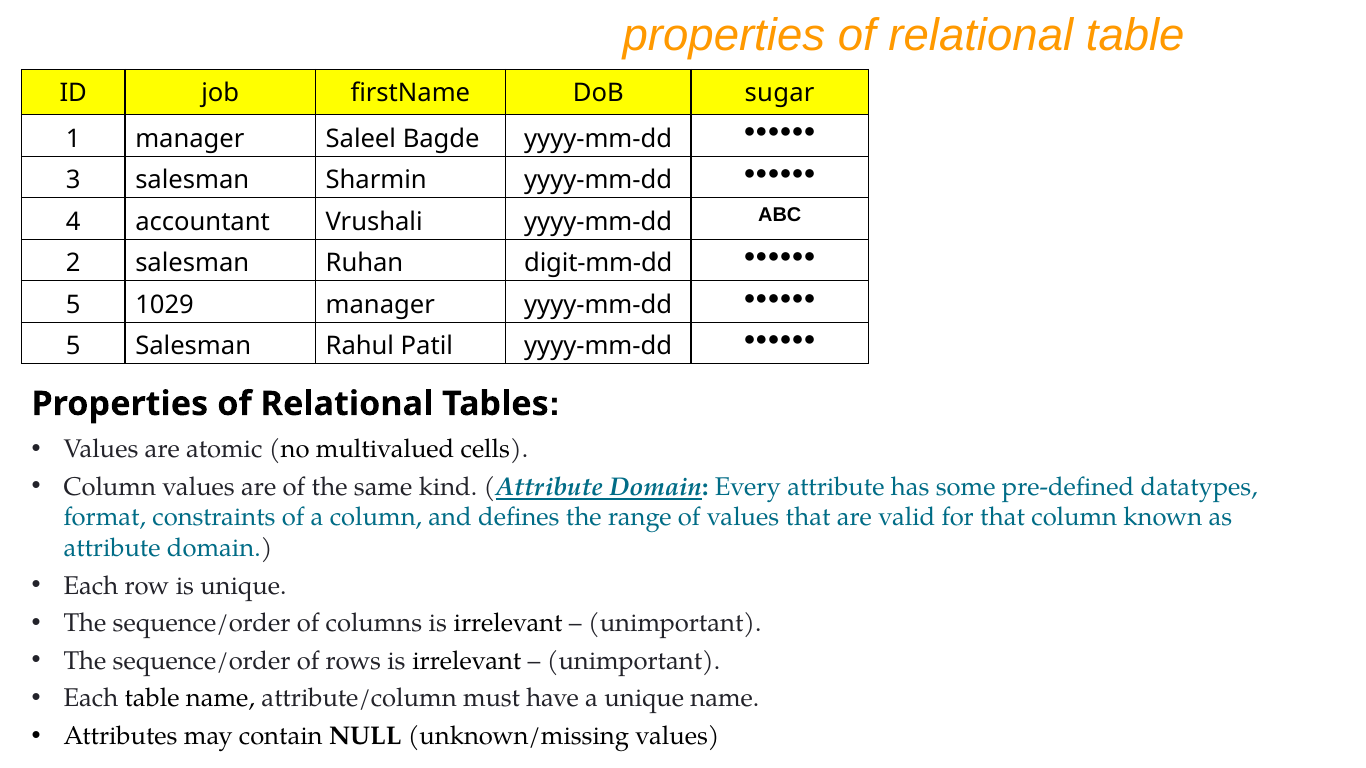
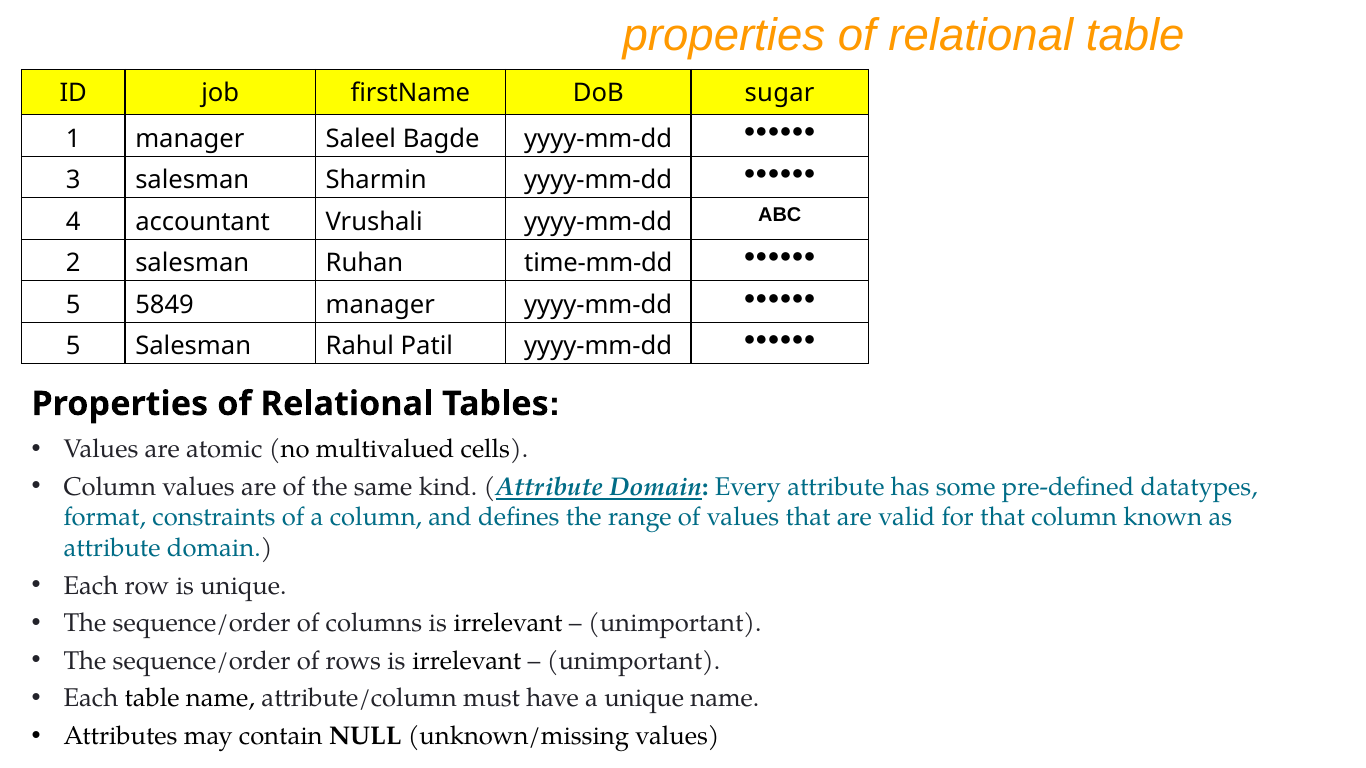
digit-mm-dd: digit-mm-dd -> time-mm-dd
1029: 1029 -> 5849
